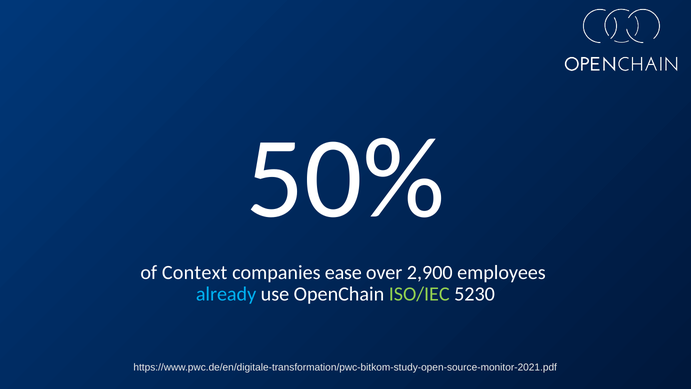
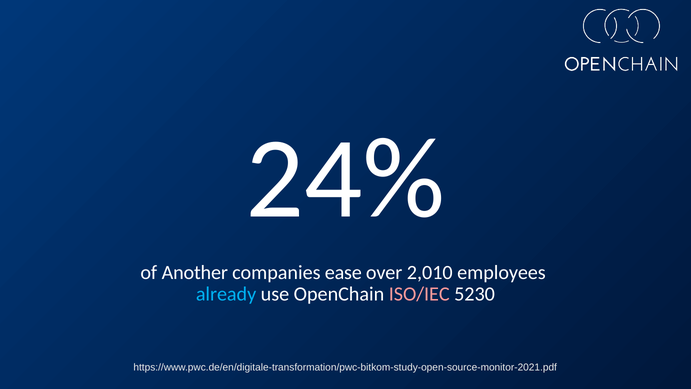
50%: 50% -> 24%
Context: Context -> Another
2,900: 2,900 -> 2,010
ISO/IEC colour: light green -> pink
